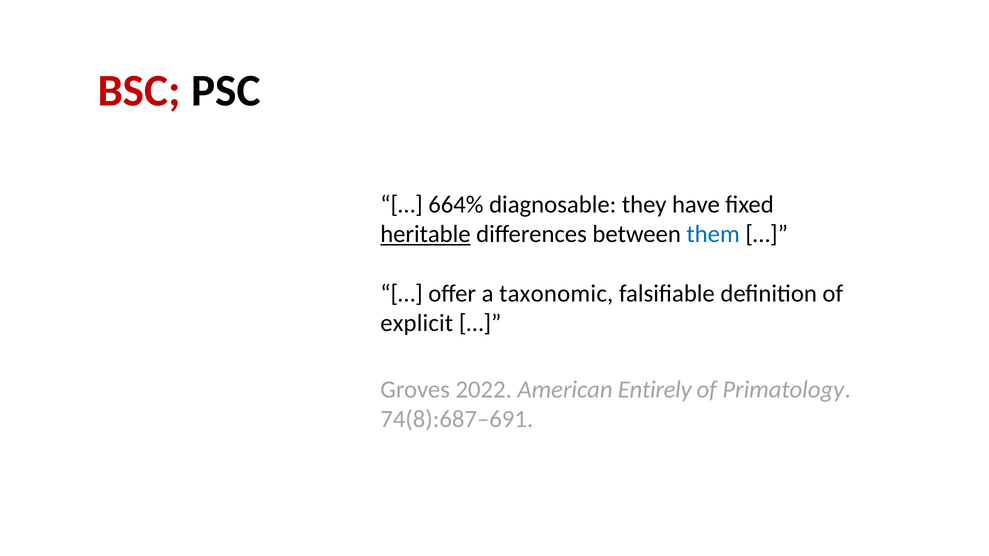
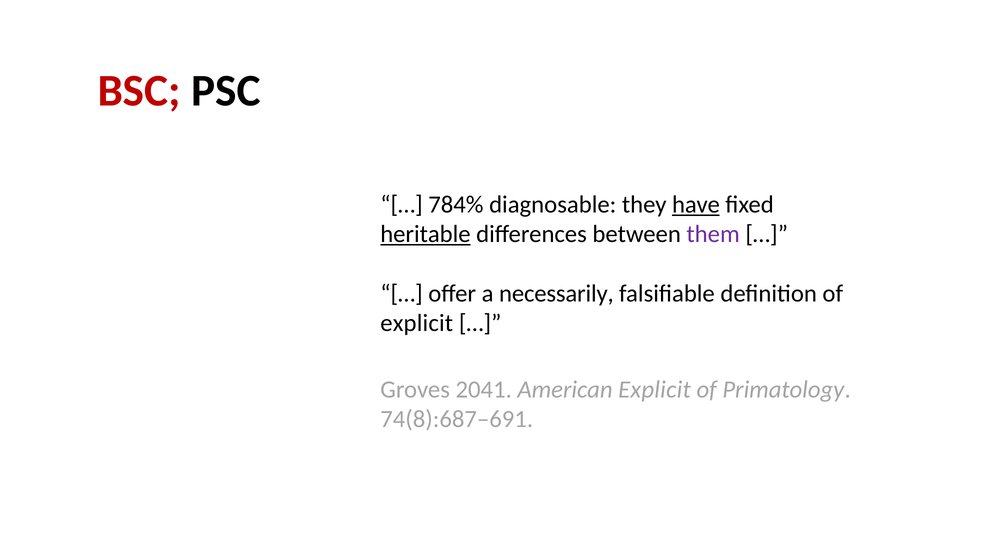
664%: 664% -> 784%
have underline: none -> present
them colour: blue -> purple
taxonomic: taxonomic -> necessarily
2022: 2022 -> 2041
American Entirely: Entirely -> Explicit
